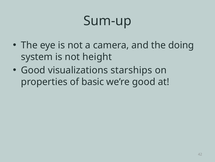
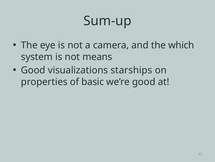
doing: doing -> which
height: height -> means
